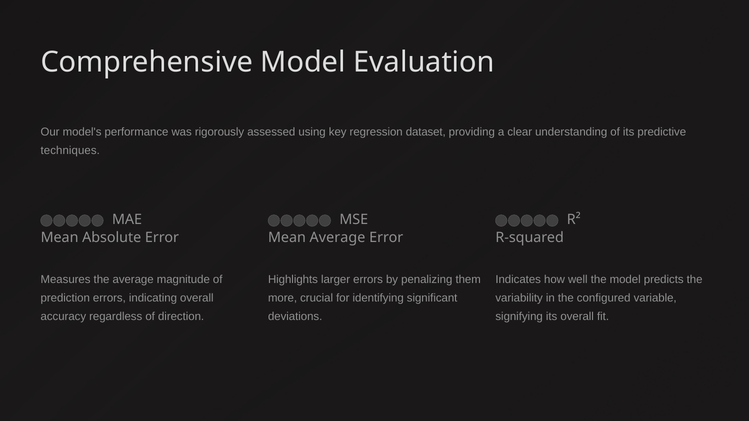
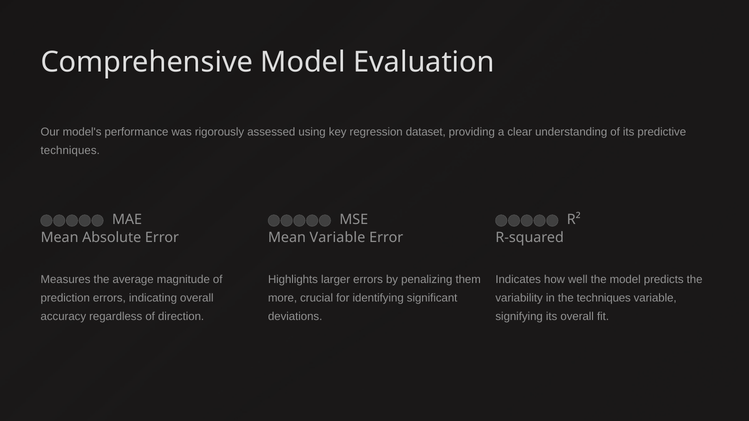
Mean Average: Average -> Variable
the configured: configured -> techniques
